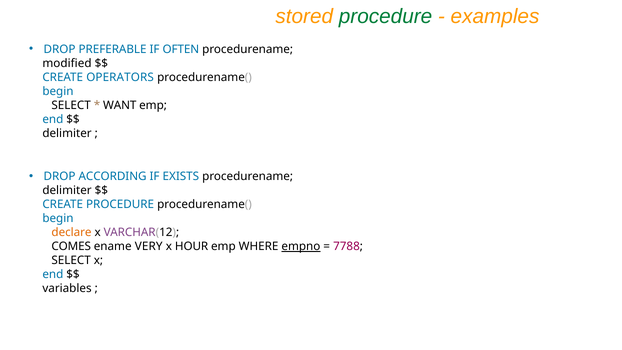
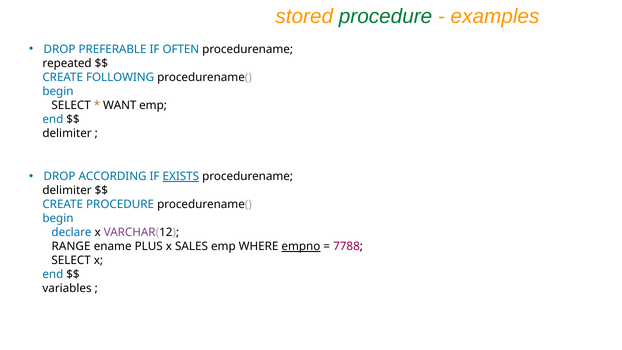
modified: modified -> repeated
OPERATORS: OPERATORS -> FOLLOWING
EXISTS underline: none -> present
declare colour: orange -> blue
COMES: COMES -> RANGE
VERY: VERY -> PLUS
HOUR: HOUR -> SALES
